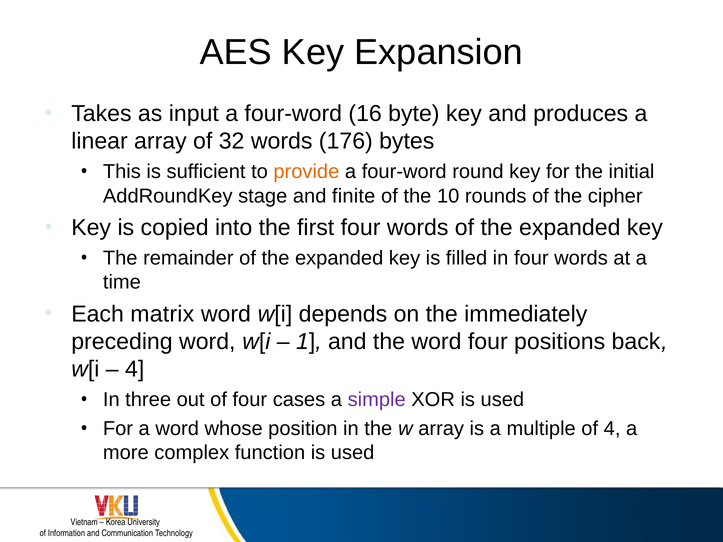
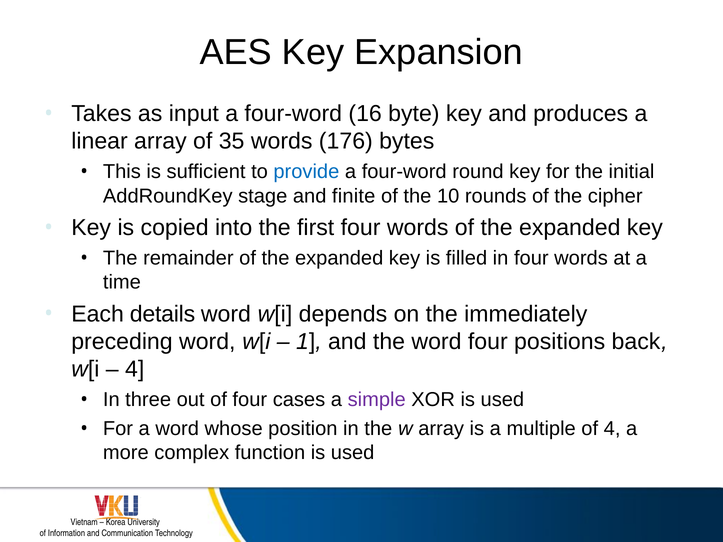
32: 32 -> 35
provide colour: orange -> blue
matrix: matrix -> details
